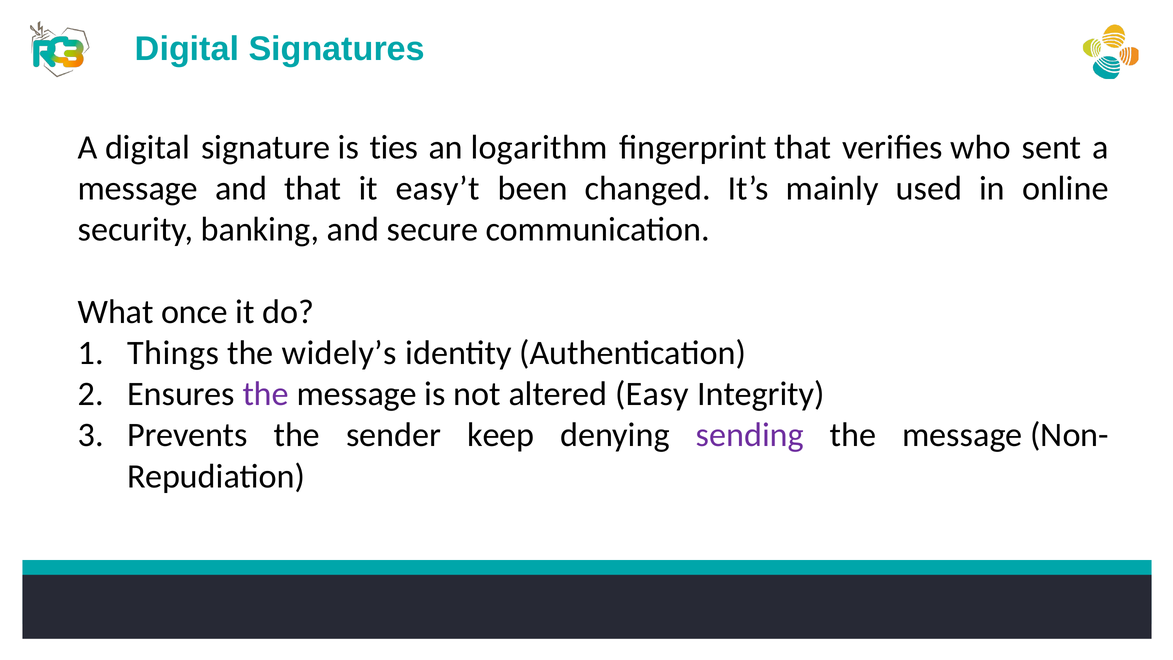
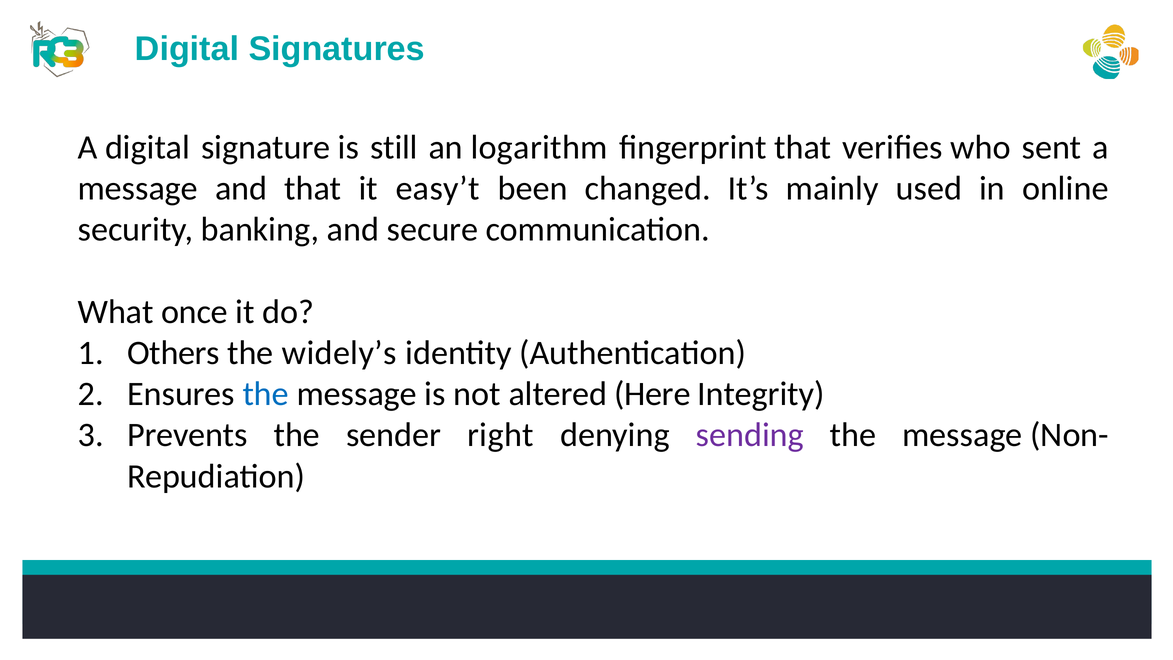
ties: ties -> still
Things: Things -> Others
the at (266, 394) colour: purple -> blue
Easy: Easy -> Here
keep: keep -> right
